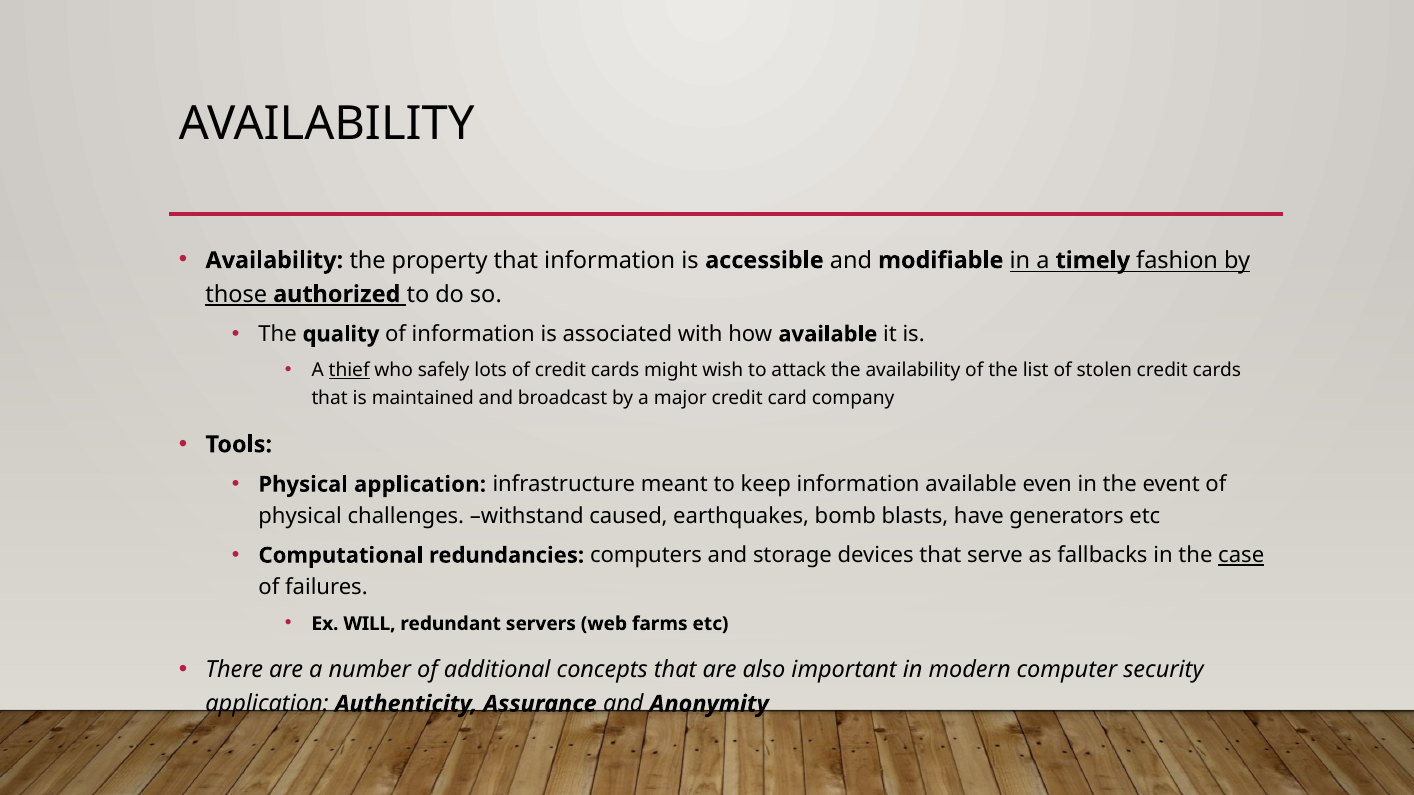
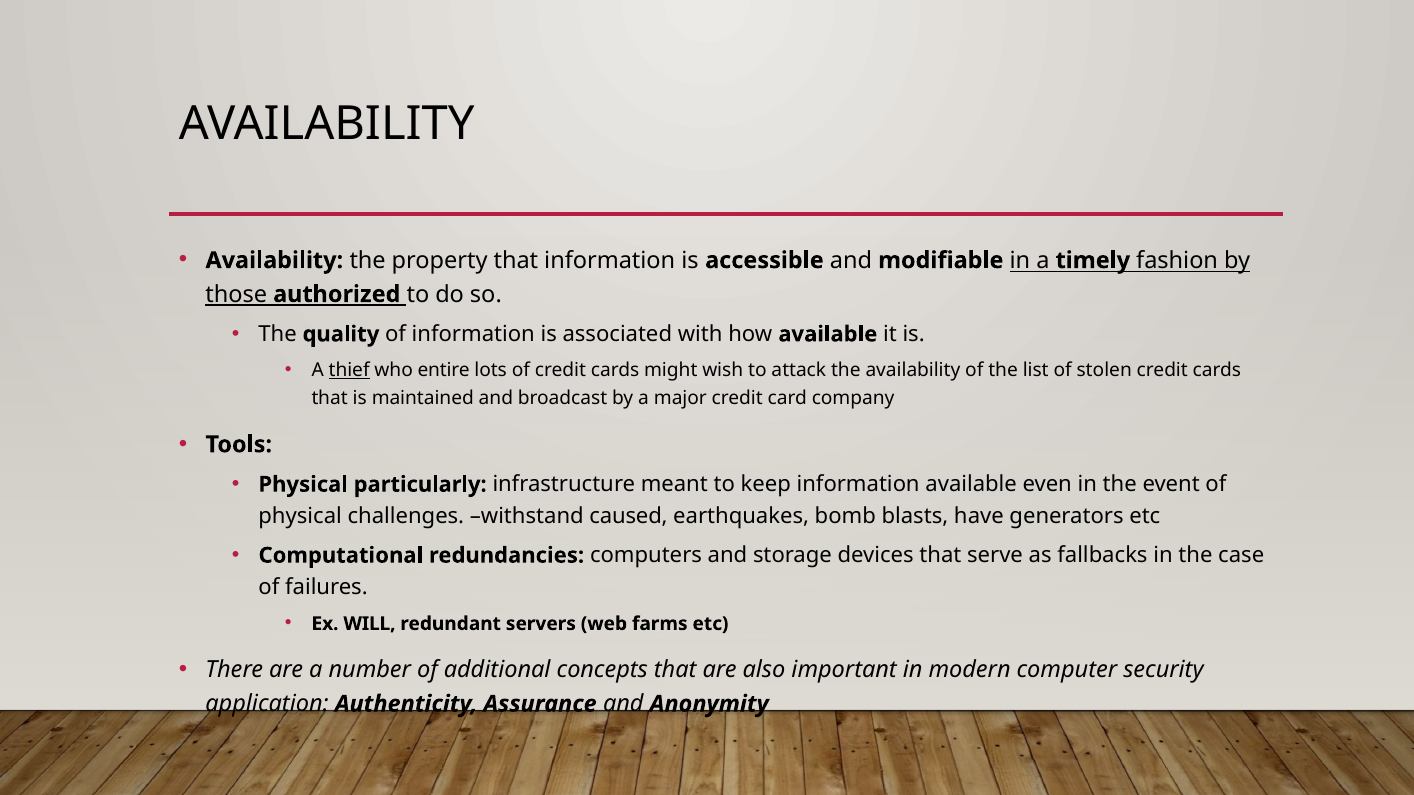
safely: safely -> entire
Physical application: application -> particularly
case underline: present -> none
